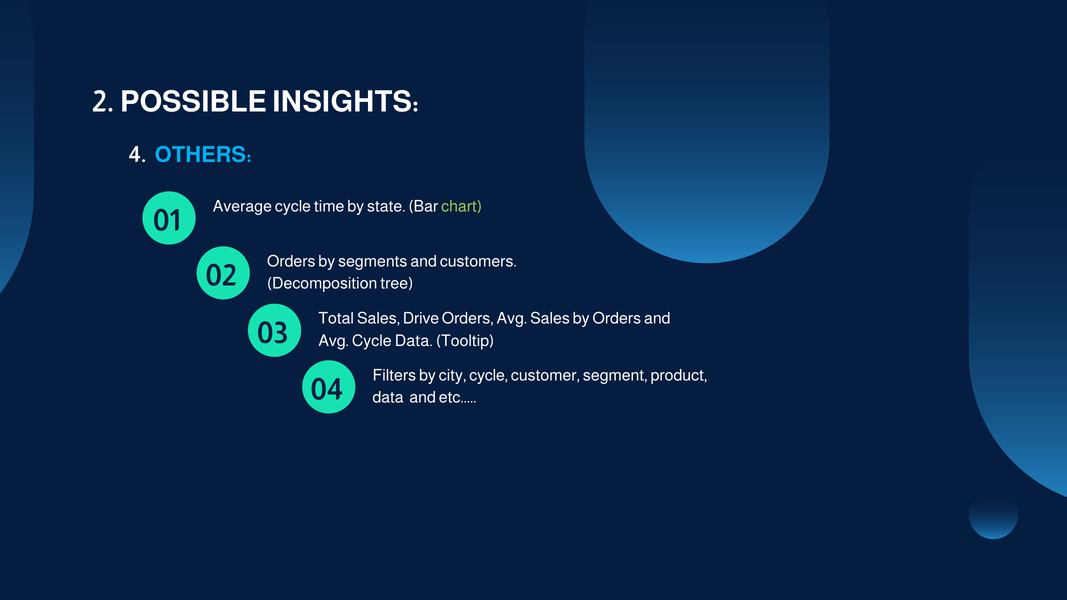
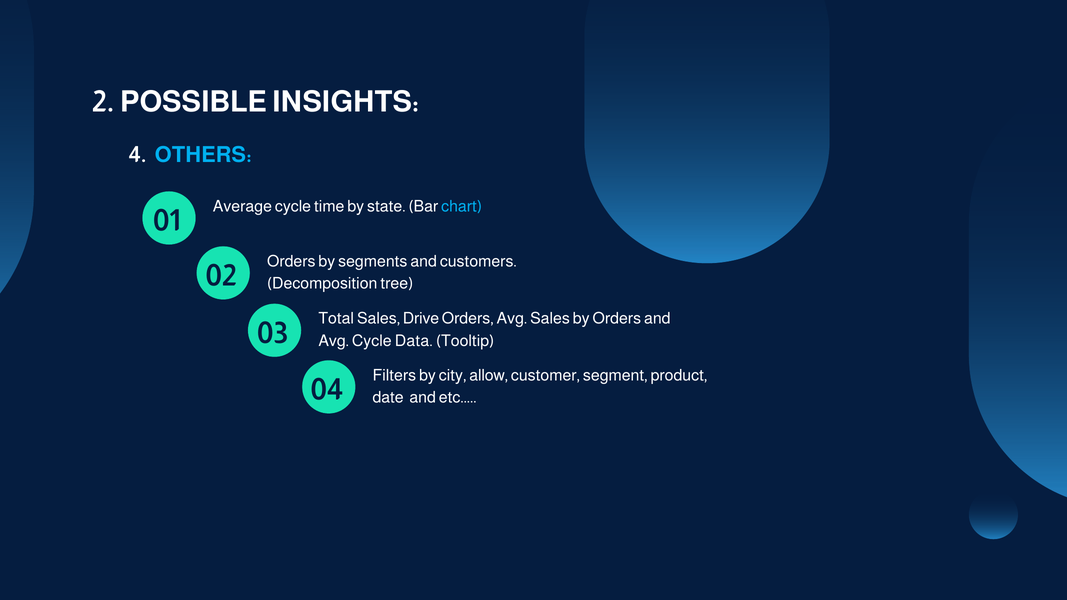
chart colour: light green -> light blue
city cycle: cycle -> allow
data at (388, 398): data -> date
